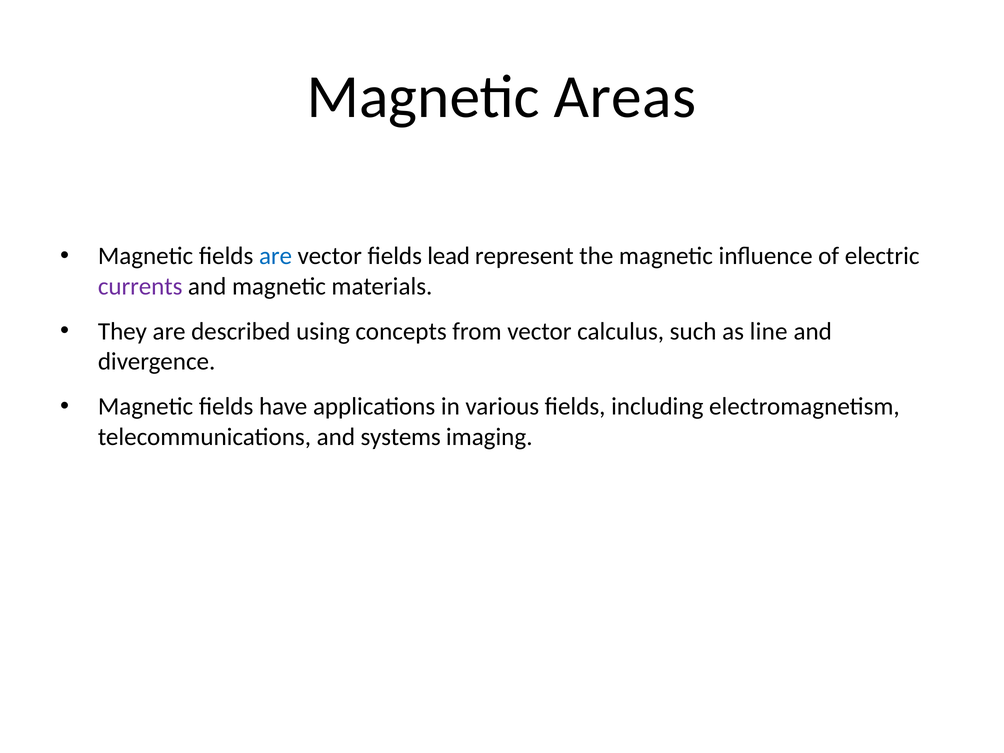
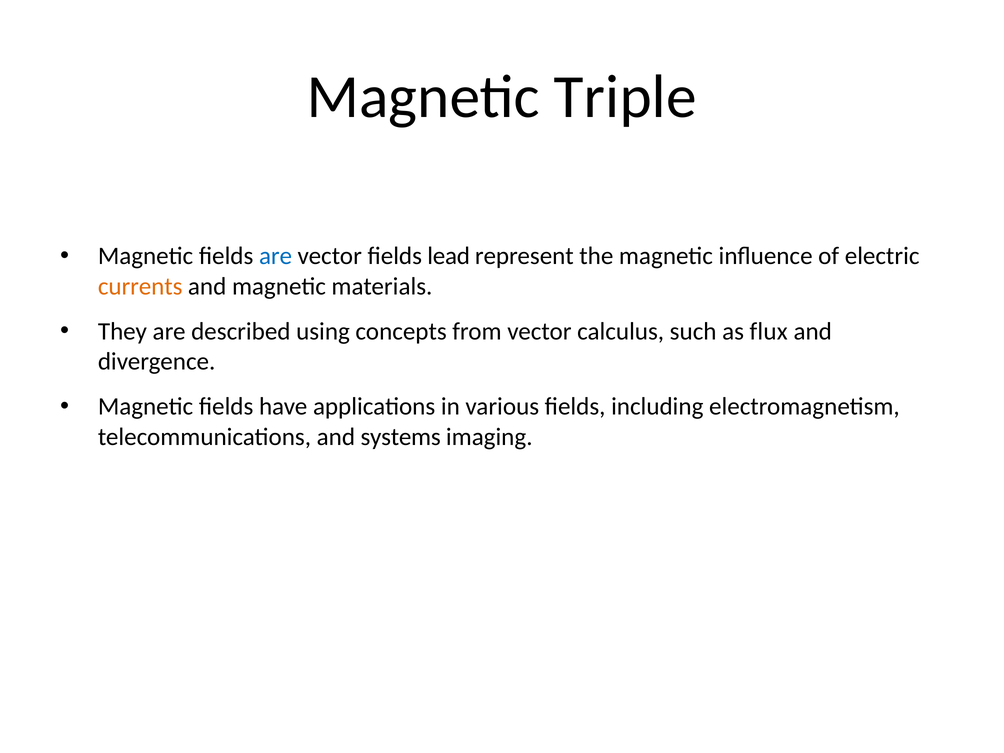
Areas: Areas -> Triple
currents colour: purple -> orange
line: line -> flux
